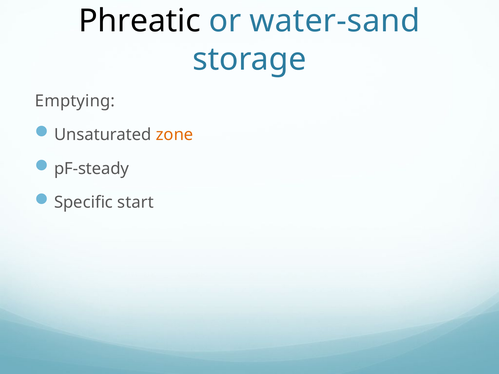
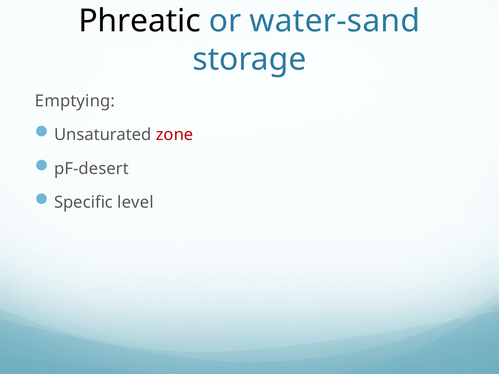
zone colour: orange -> red
pF-steady: pF-steady -> pF-desert
start: start -> level
